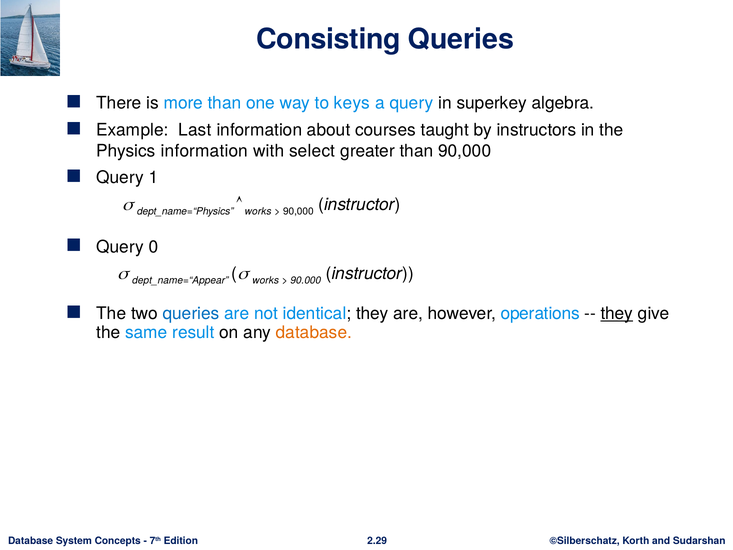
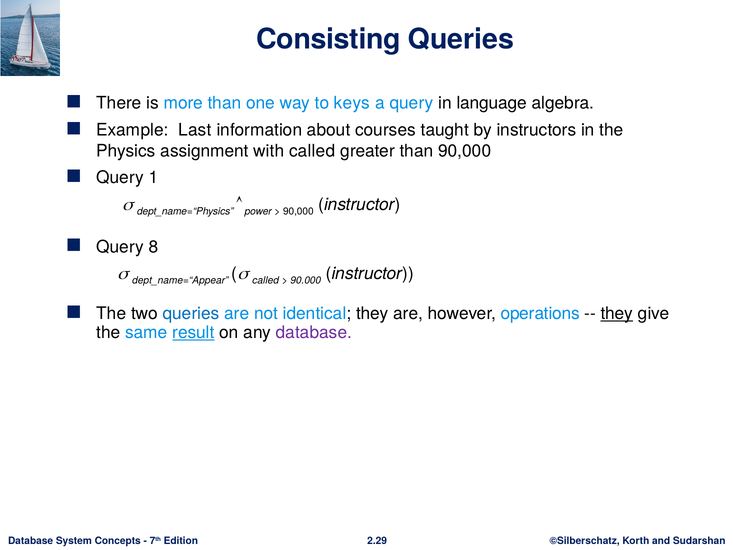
superkey: superkey -> language
Physics information: information -> assignment
with select: select -> called
works at (258, 211): works -> power
0: 0 -> 8
works at (266, 280): works -> called
result underline: none -> present
database at (314, 332) colour: orange -> purple
